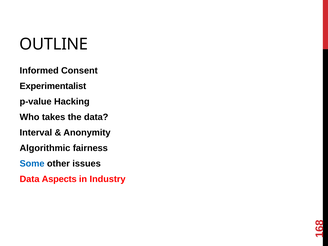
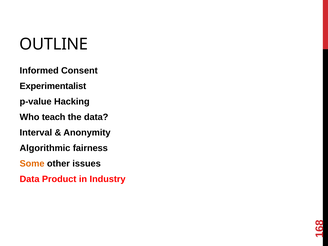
takes: takes -> teach
Some colour: blue -> orange
Aspects: Aspects -> Product
